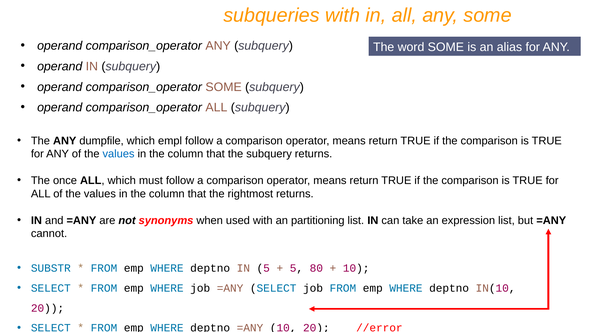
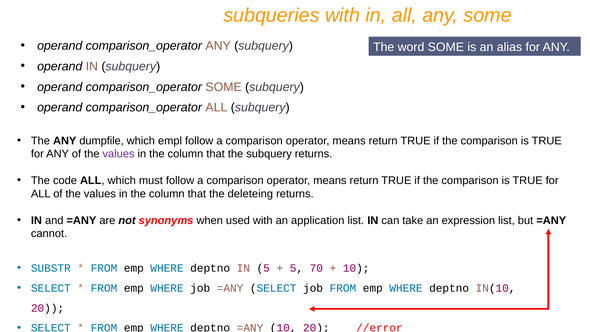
values at (119, 154) colour: blue -> purple
once: once -> code
rightmost: rightmost -> deleteing
partitioning: partitioning -> application
80: 80 -> 70
